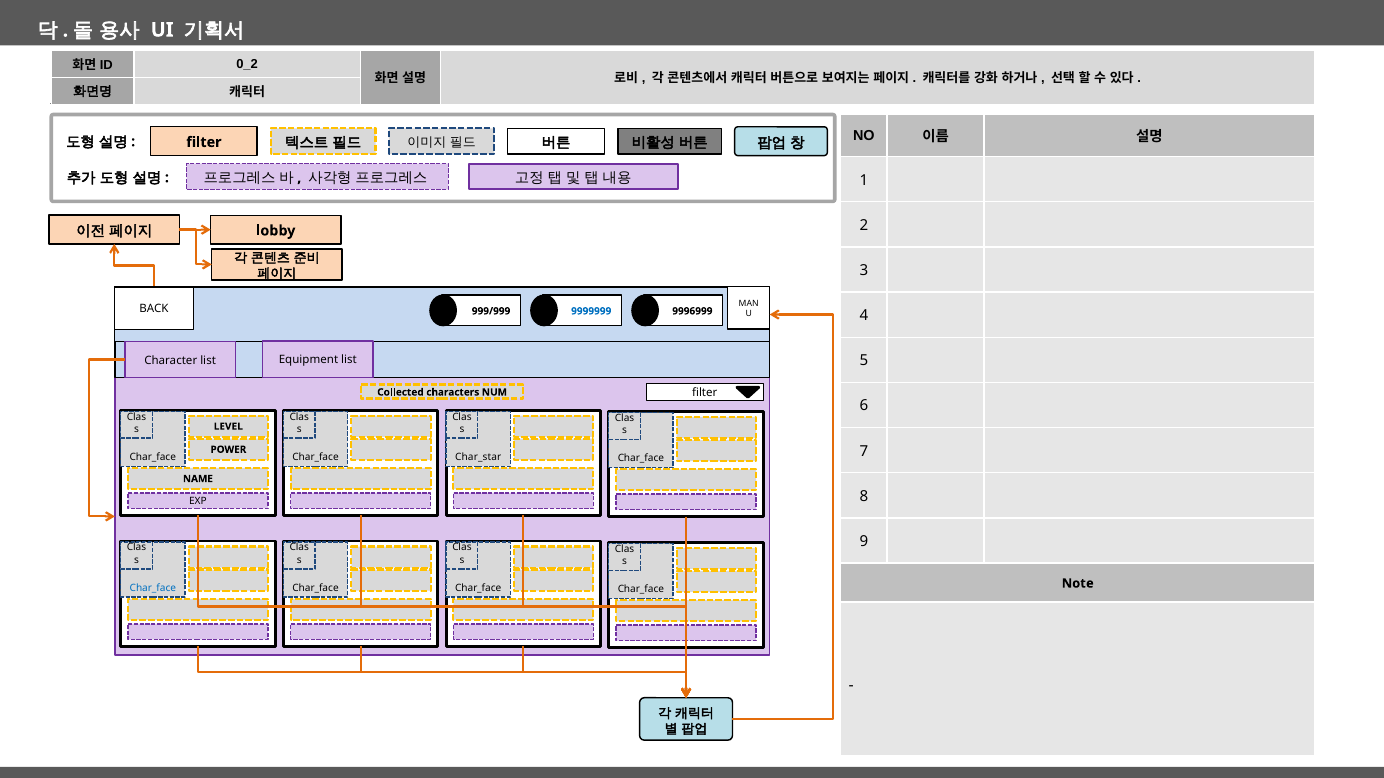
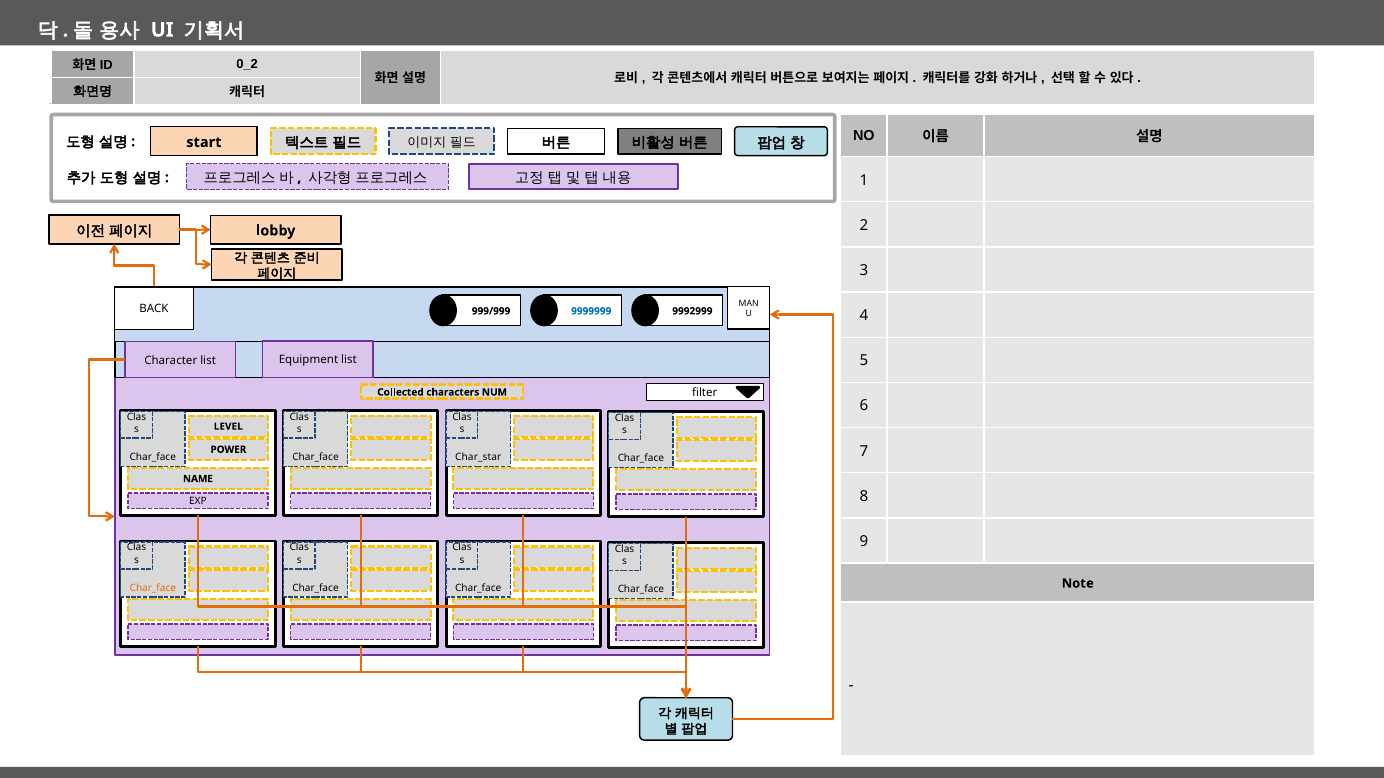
filter at (204, 142): filter -> start
9996999: 9996999 -> 9992999
Char_face at (153, 588) colour: blue -> orange
